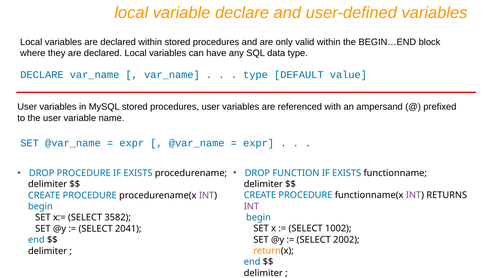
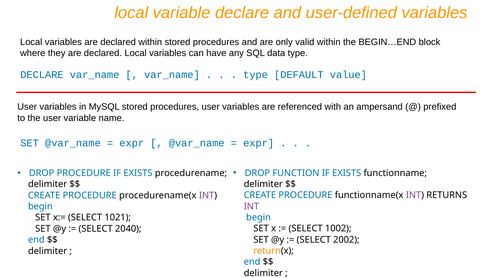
3582: 3582 -> 1021
2041: 2041 -> 2040
